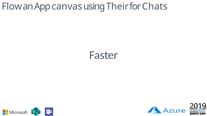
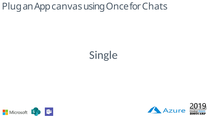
Flow: Flow -> Plug
Their: Their -> Once
Faster: Faster -> Single
